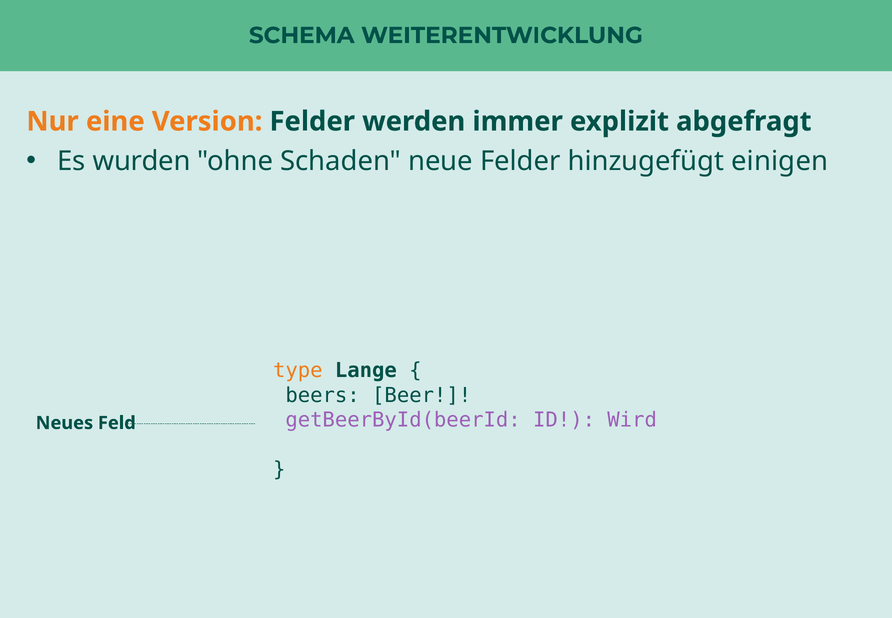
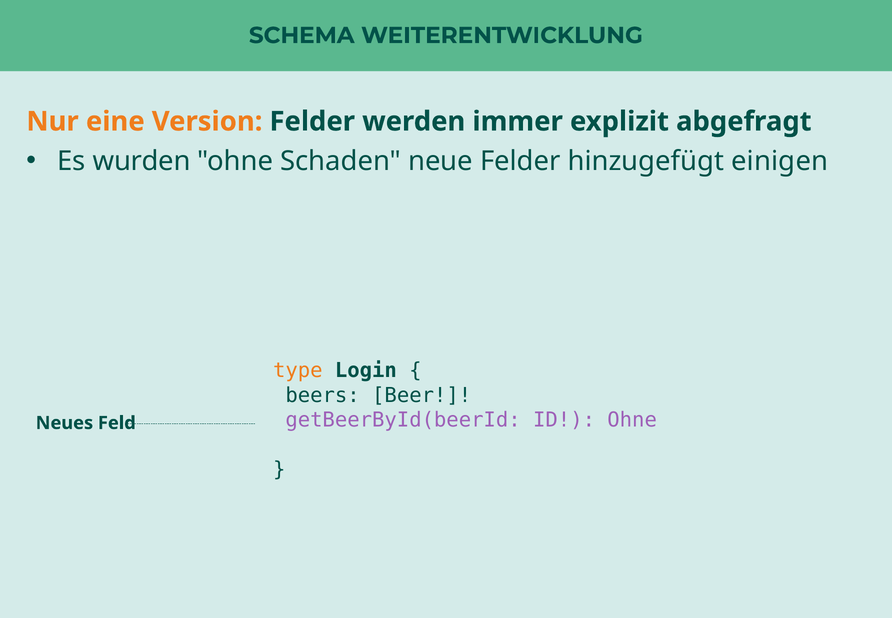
Lange: Lange -> Login
ID Wird: Wird -> Ohne
